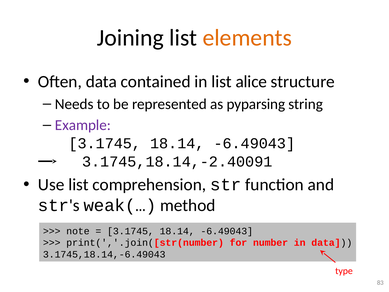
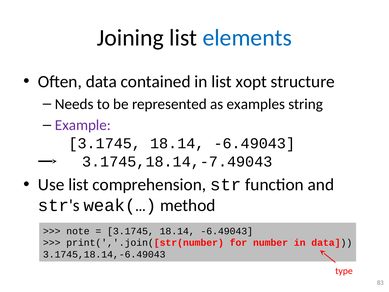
elements colour: orange -> blue
alice: alice -> xopt
pyparsing: pyparsing -> examples
3.1745,18.14,-2.40091: 3.1745,18.14,-2.40091 -> 3.1745,18.14,-7.49043
